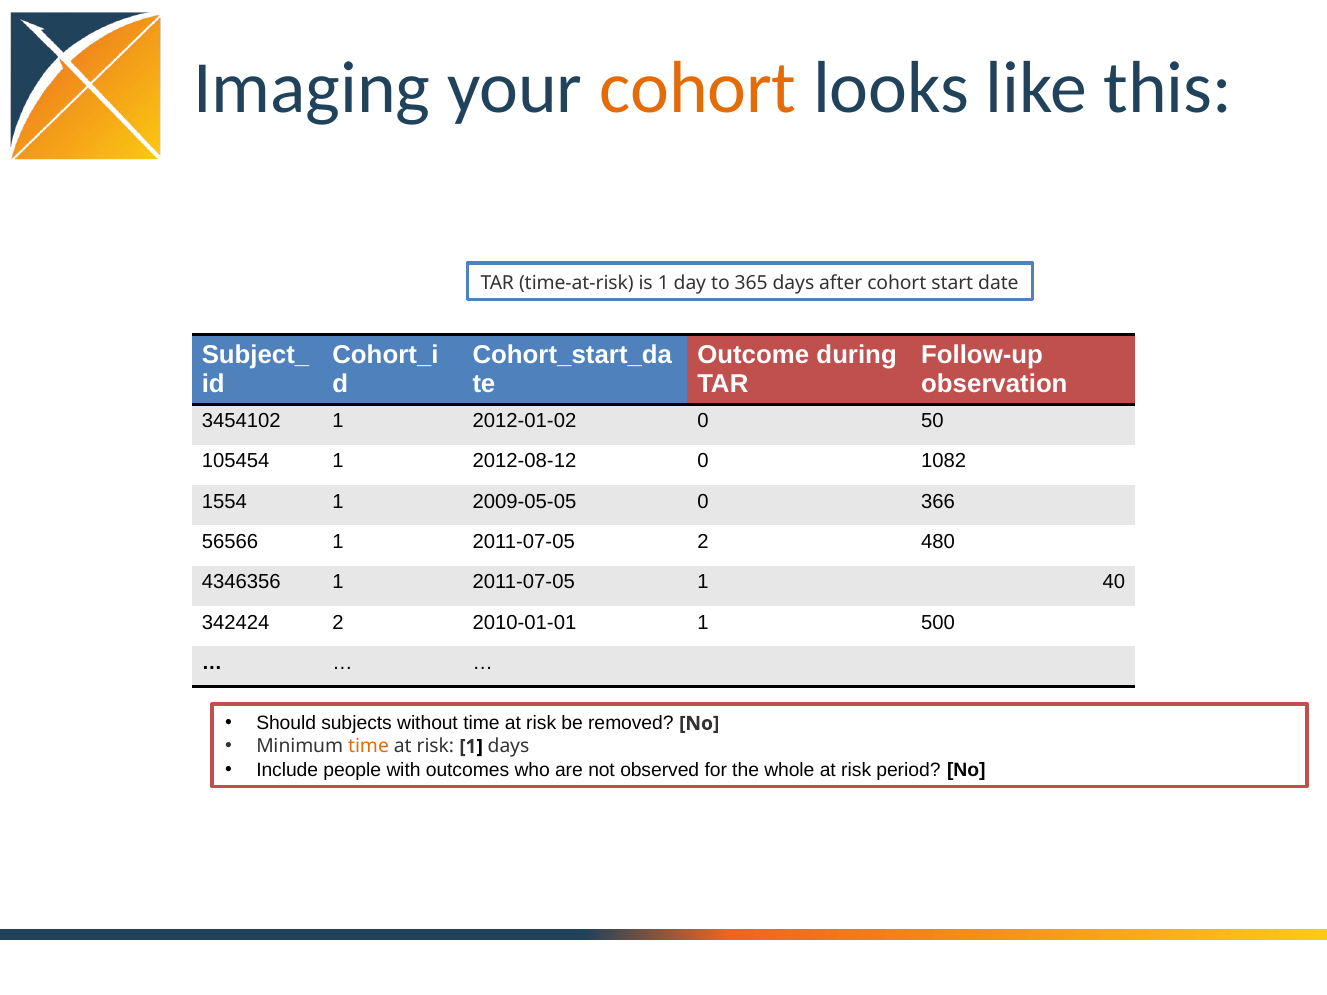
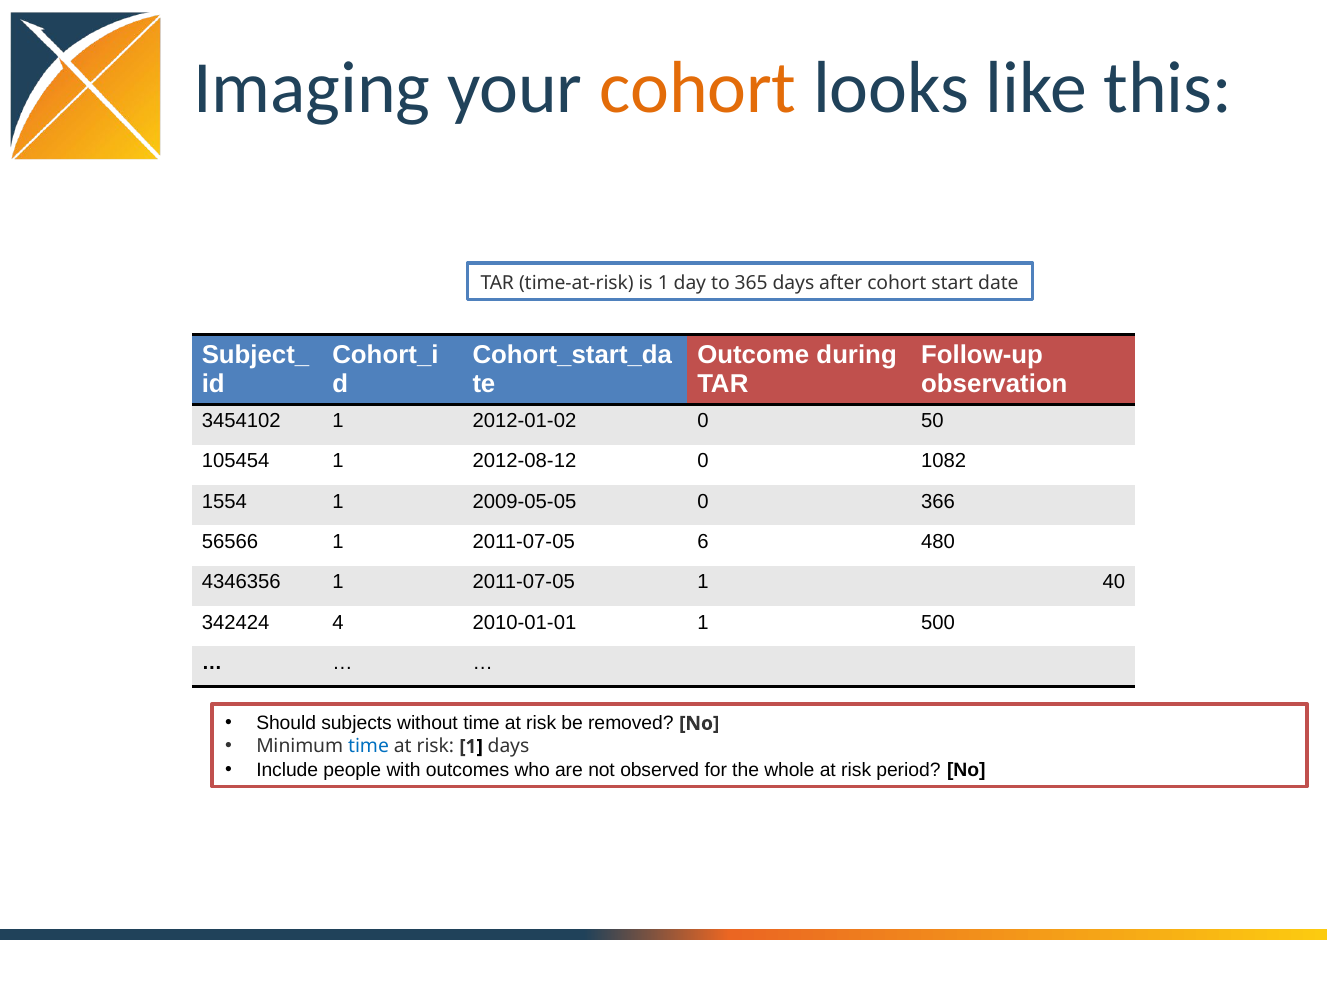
2011-07-05 2: 2 -> 6
342424 2: 2 -> 4
time at (369, 747) colour: orange -> blue
